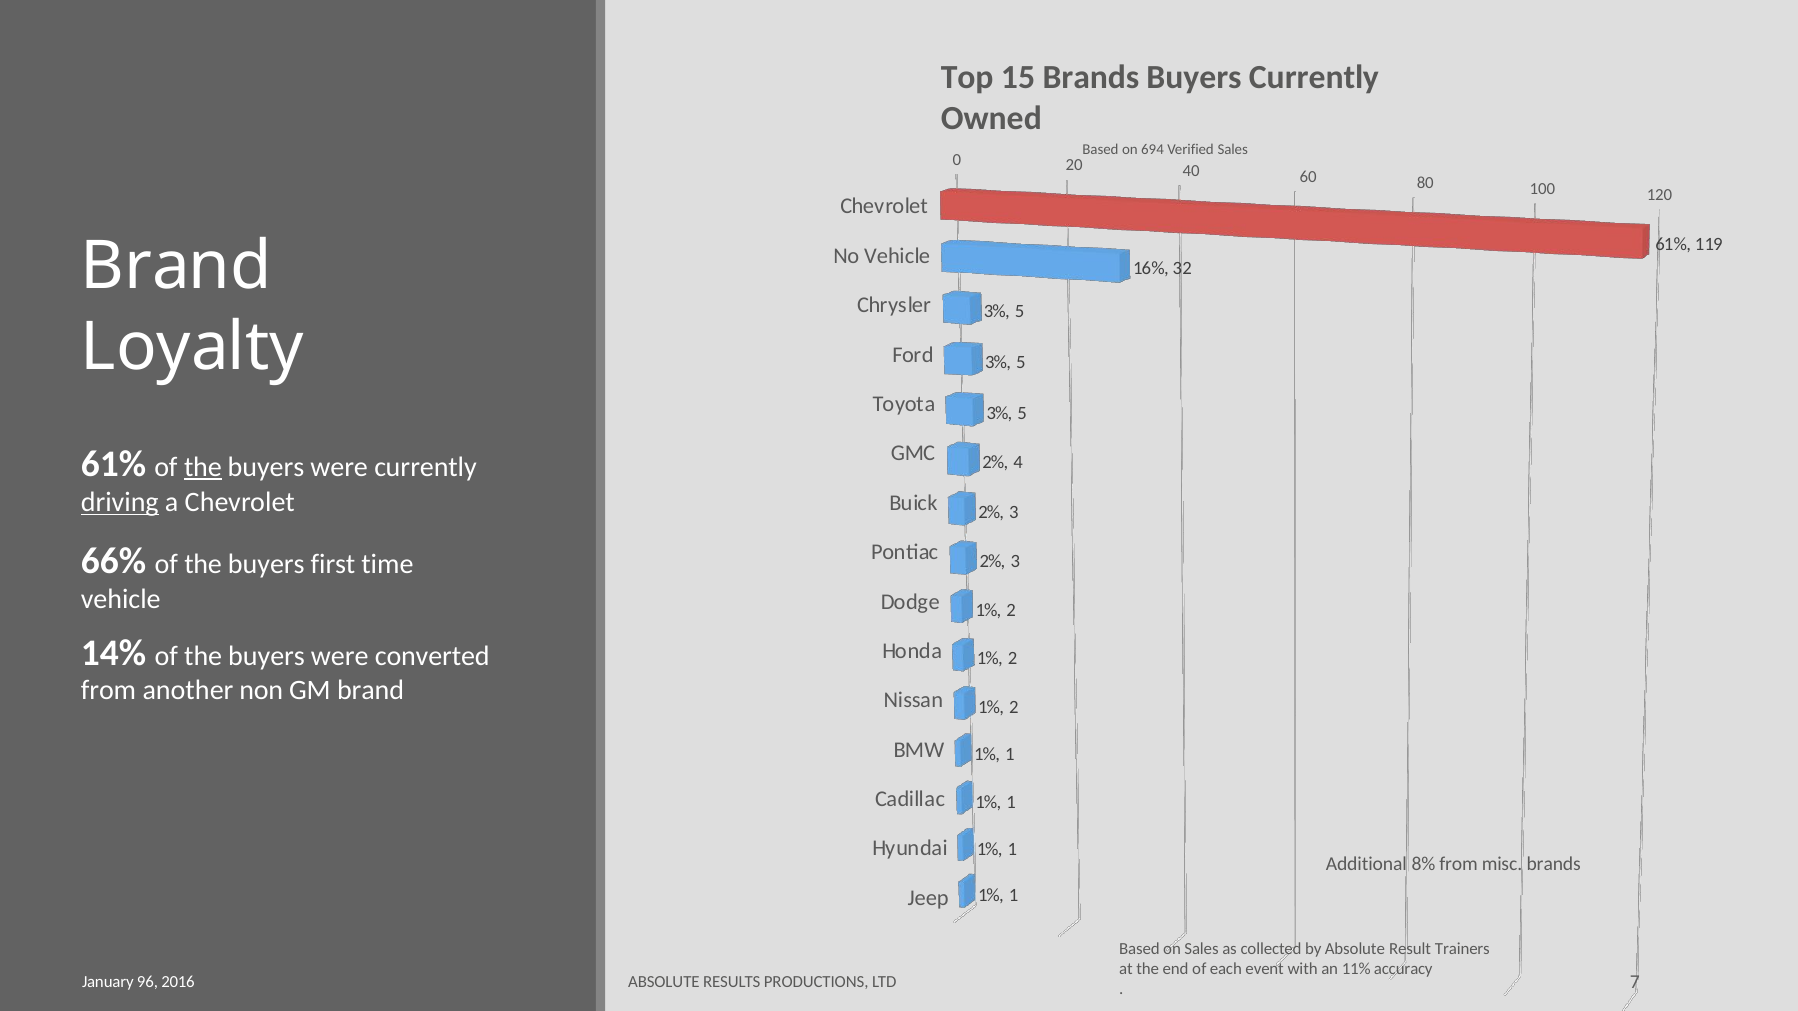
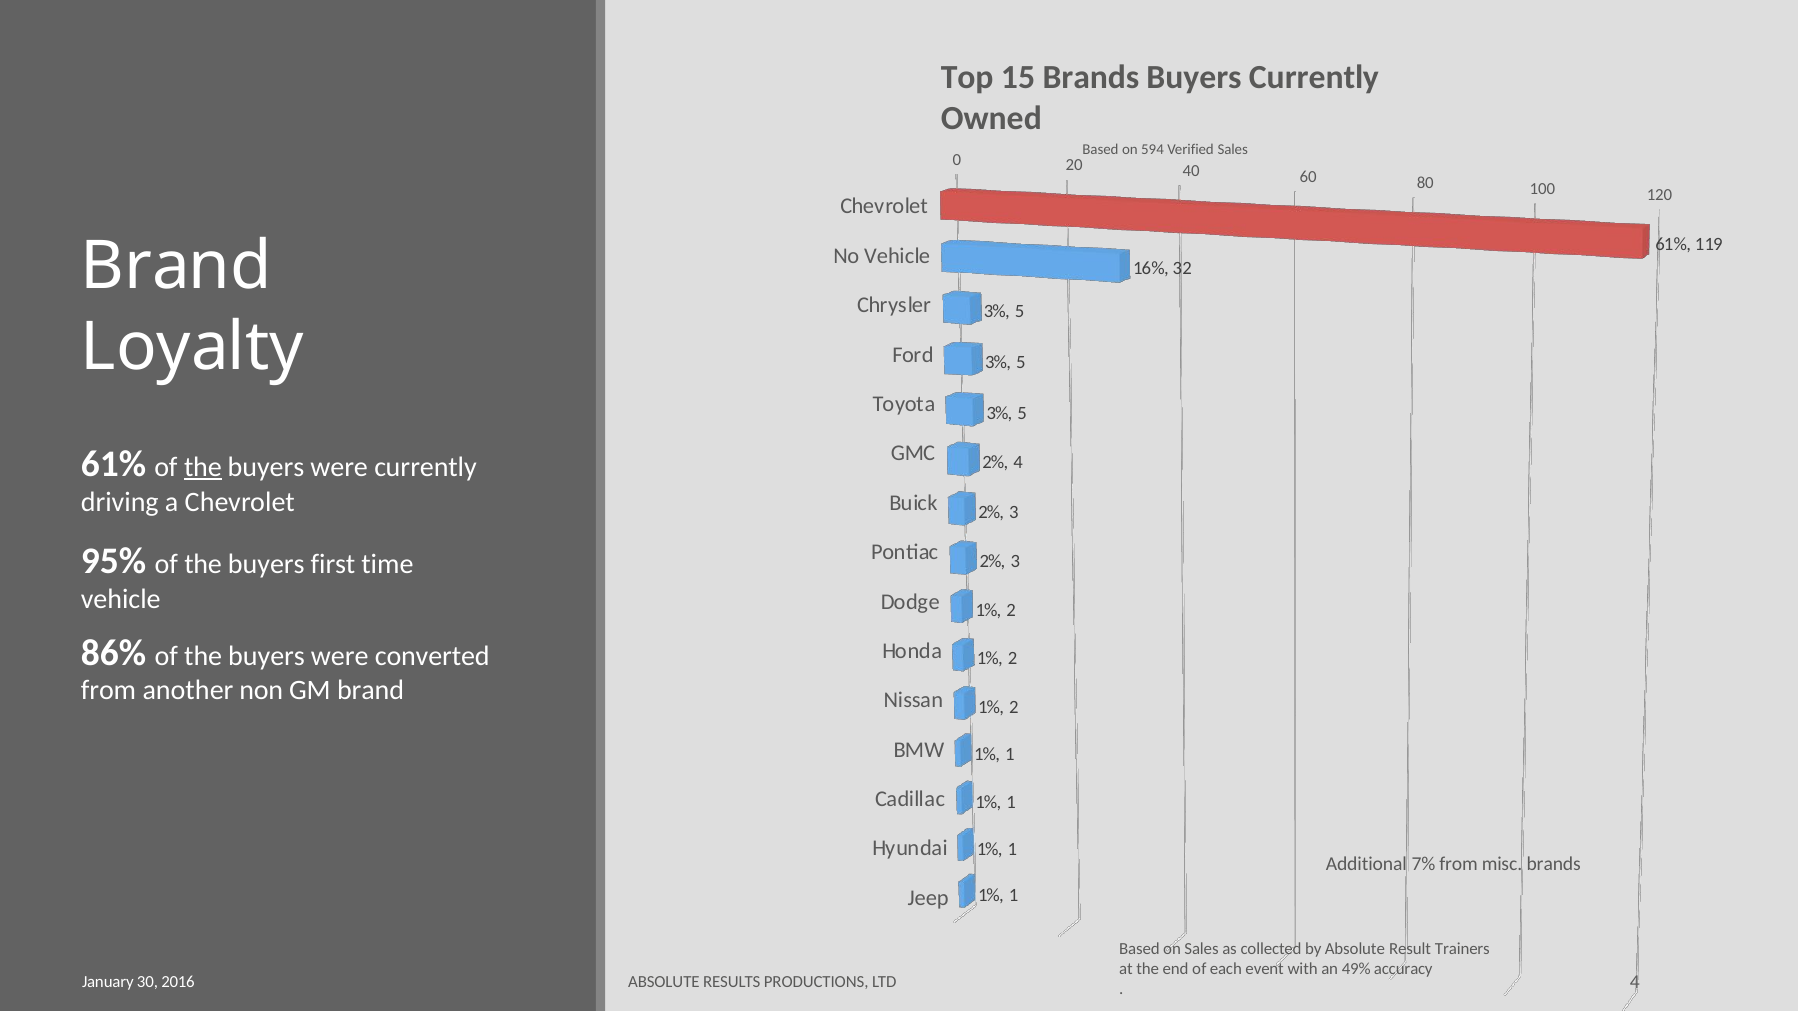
694: 694 -> 594
driving underline: present -> none
66%: 66% -> 95%
14%: 14% -> 86%
8%: 8% -> 7%
11%: 11% -> 49%
96: 96 -> 30
2016 7: 7 -> 4
